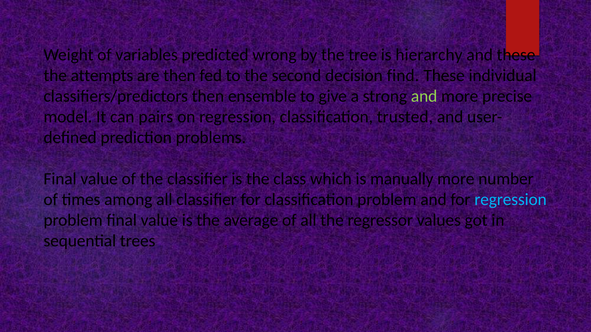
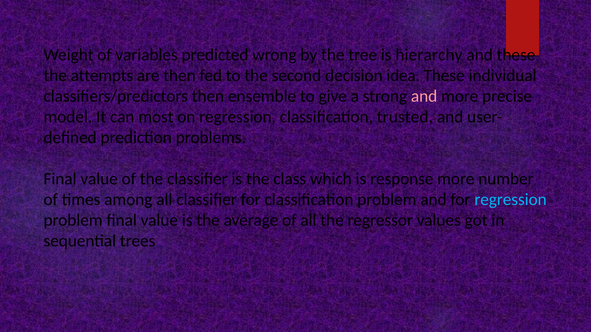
find: find -> idea
and at (424, 96) colour: light green -> pink
pairs: pairs -> most
manually: manually -> response
